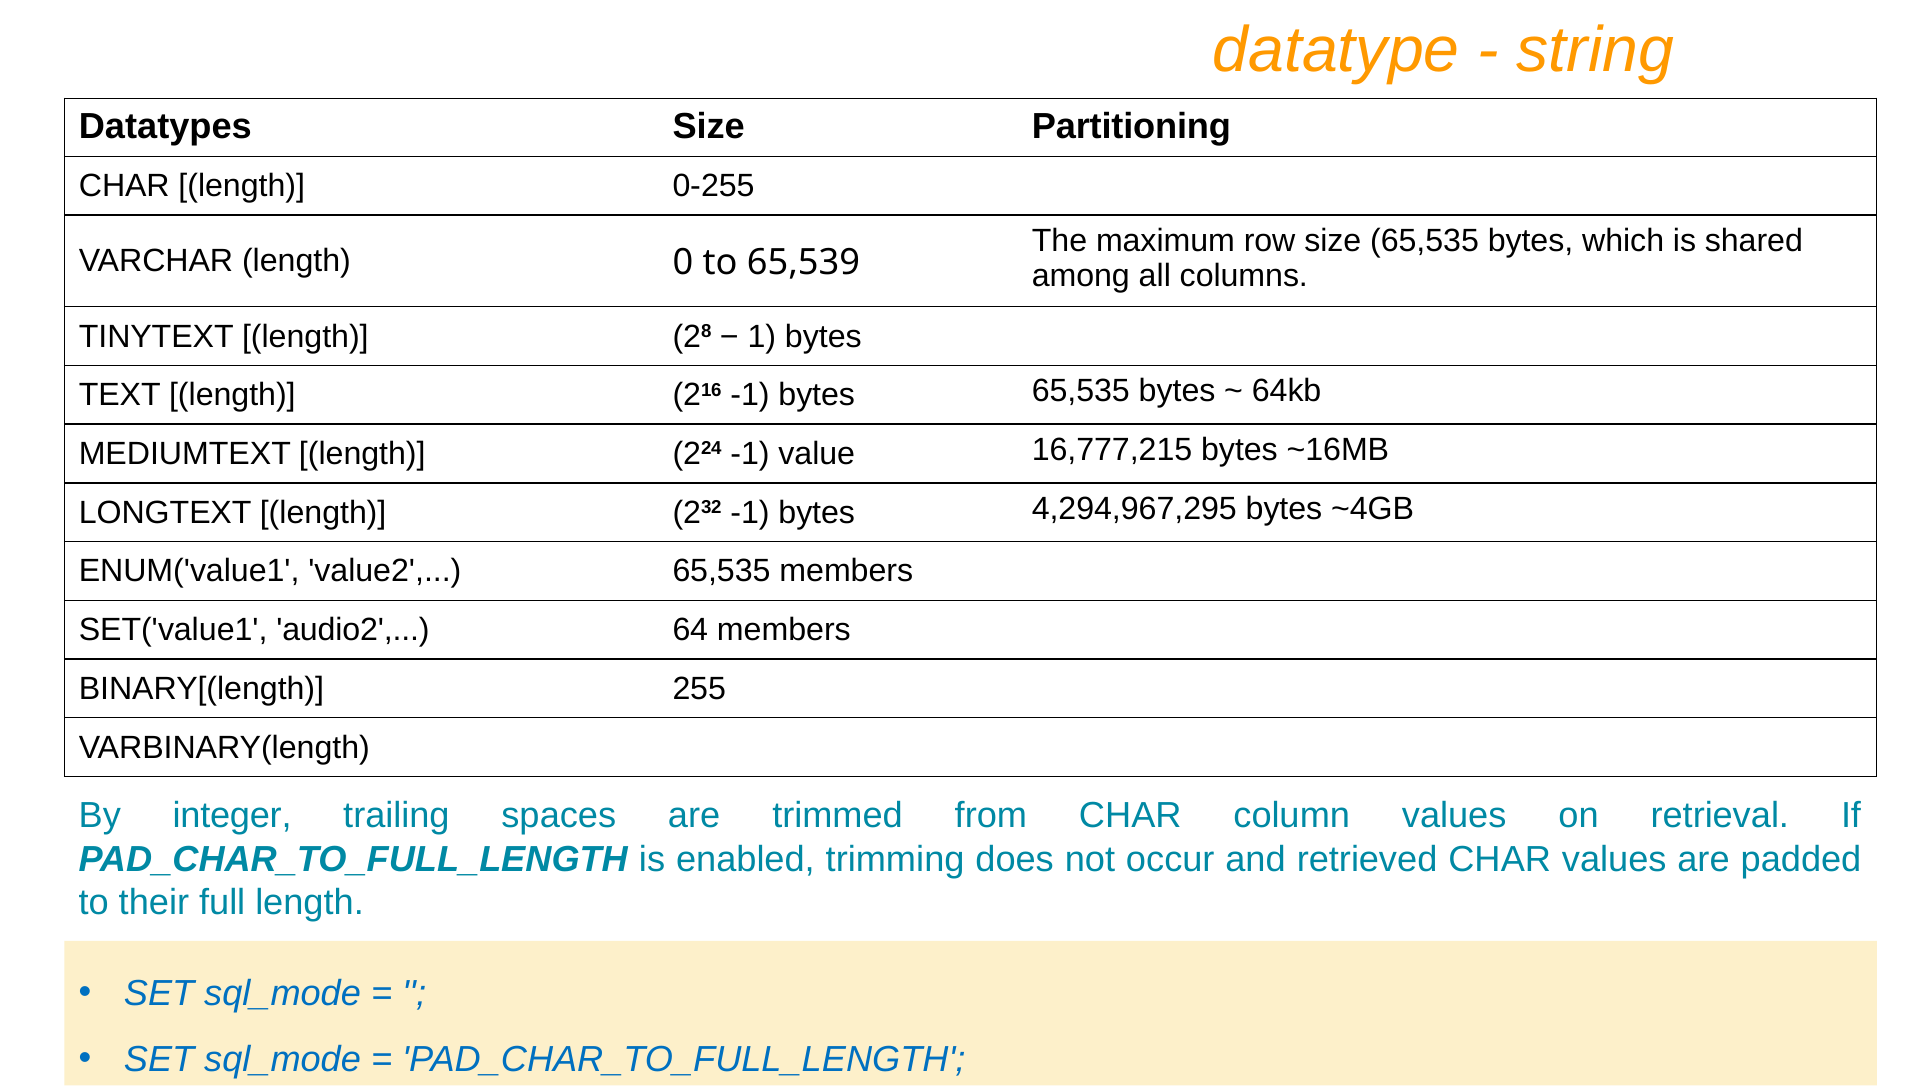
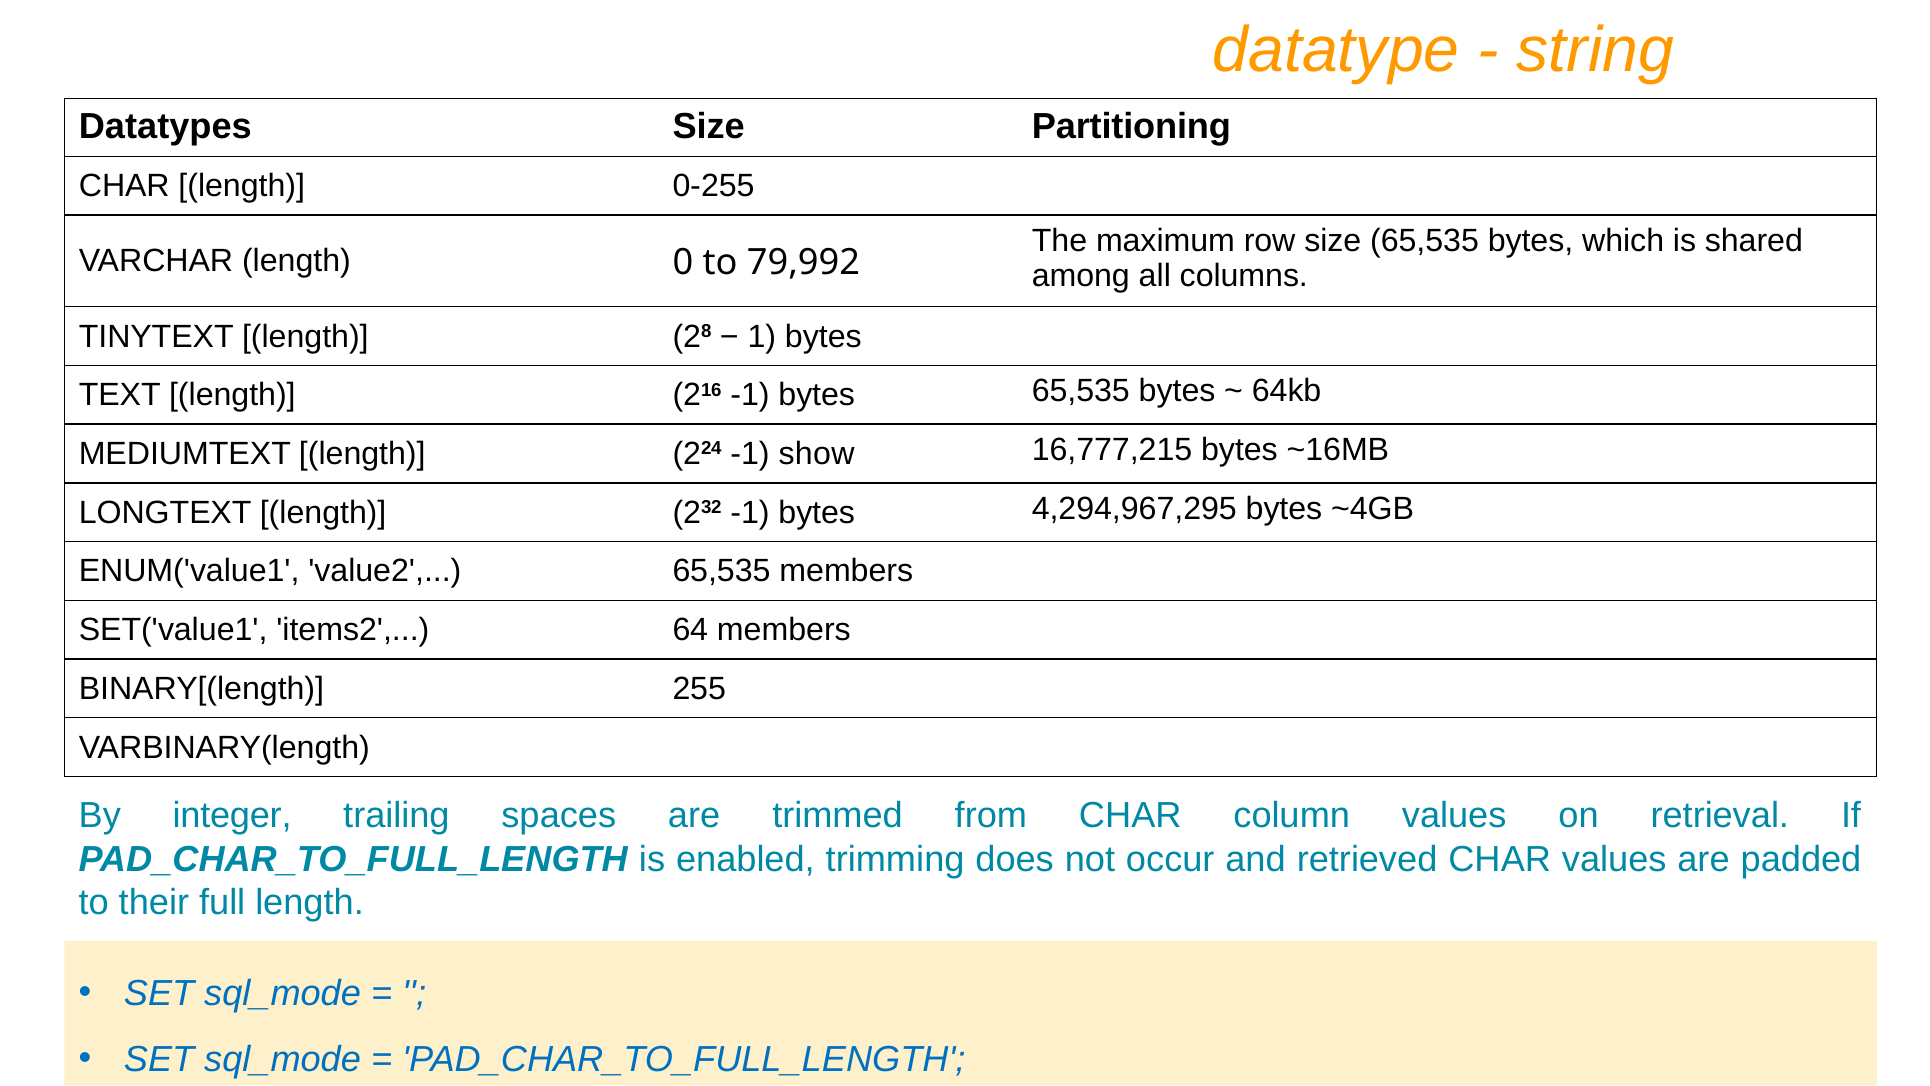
65,539: 65,539 -> 79,992
value: value -> show
audio2: audio2 -> items2
